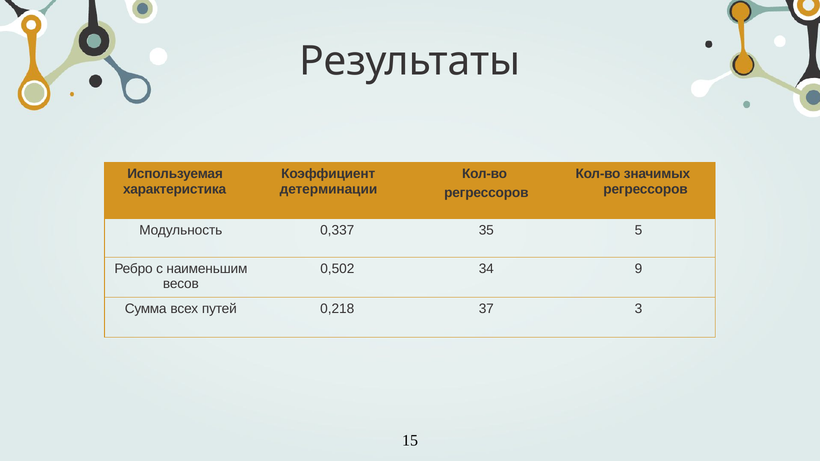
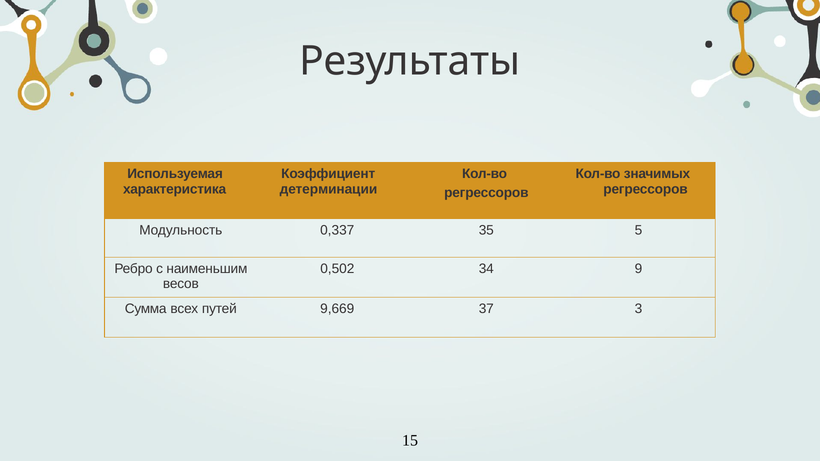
0,218: 0,218 -> 9,669
